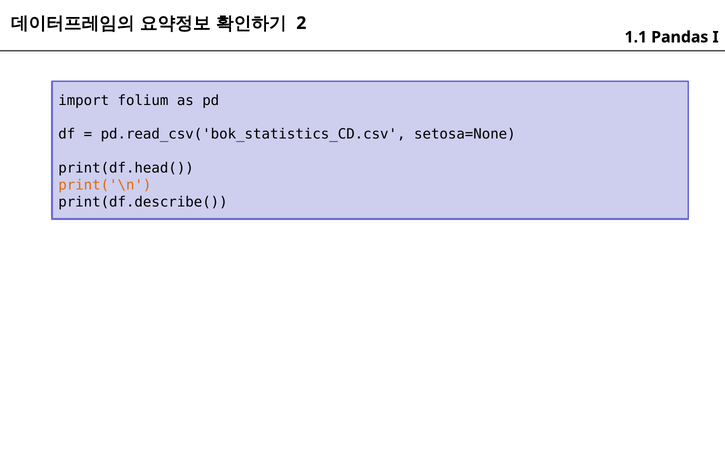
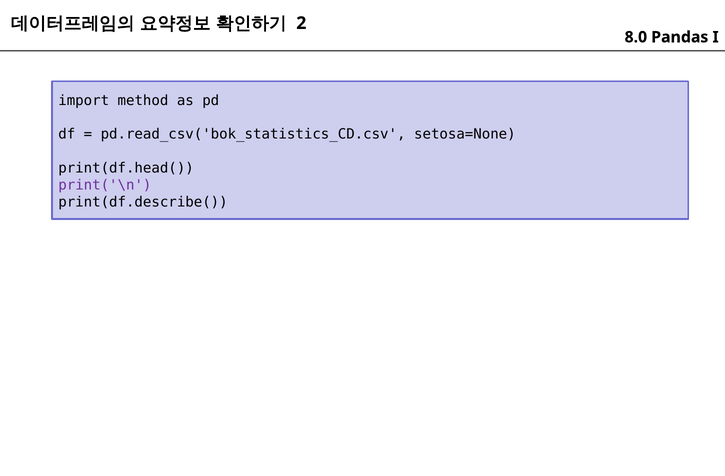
1.1: 1.1 -> 8.0
folium: folium -> method
print('\n colour: orange -> purple
